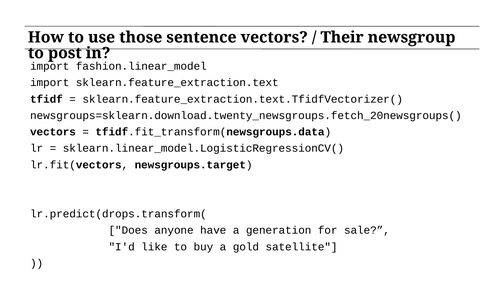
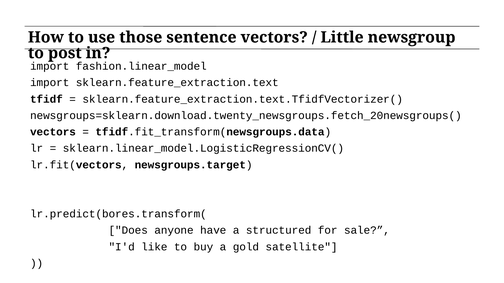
Their: Their -> Little
lr.predict(drops.transform(: lr.predict(drops.transform( -> lr.predict(bores.transform(
generation: generation -> structured
